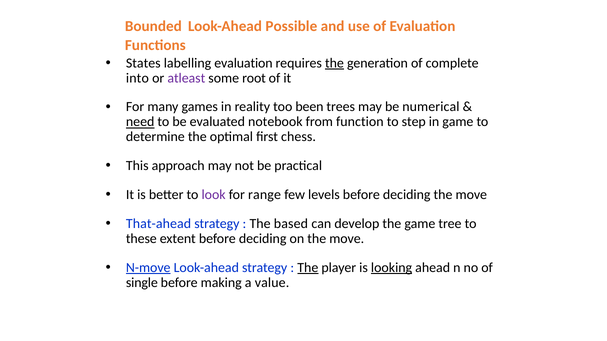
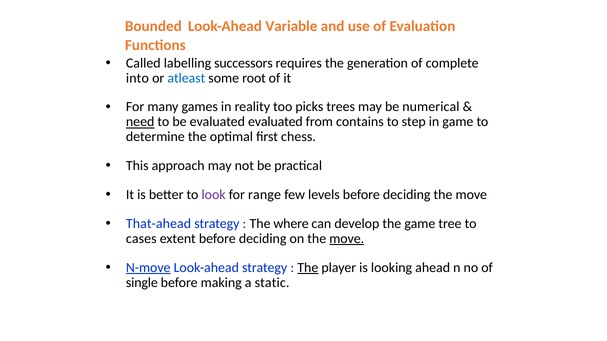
Possible: Possible -> Variable
States: States -> Called
labelling evaluation: evaluation -> successors
the at (334, 63) underline: present -> none
atleast colour: purple -> blue
been: been -> picks
evaluated notebook: notebook -> evaluated
function: function -> contains
based: based -> where
these: these -> cases
move at (347, 239) underline: none -> present
looking underline: present -> none
value: value -> static
